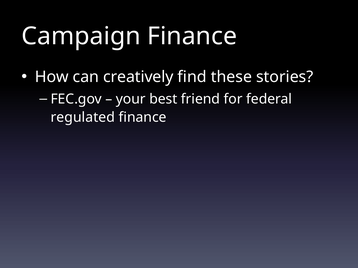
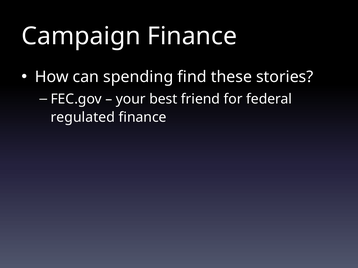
creatively: creatively -> spending
